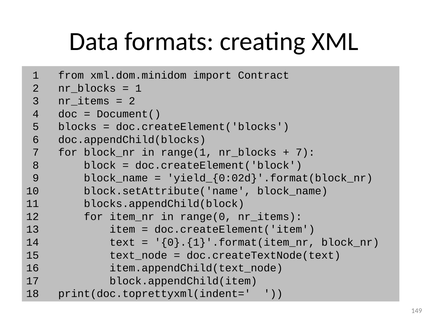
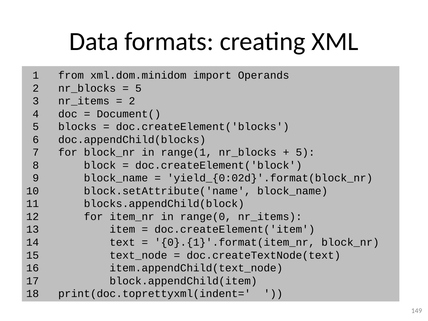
Contract: Contract -> Operands
1 at (138, 88): 1 -> 5
7 at (305, 152): 7 -> 5
